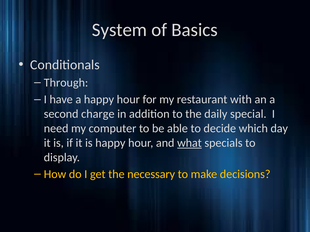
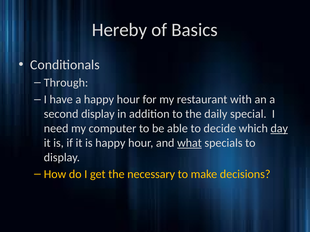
System: System -> Hereby
second charge: charge -> display
day underline: none -> present
